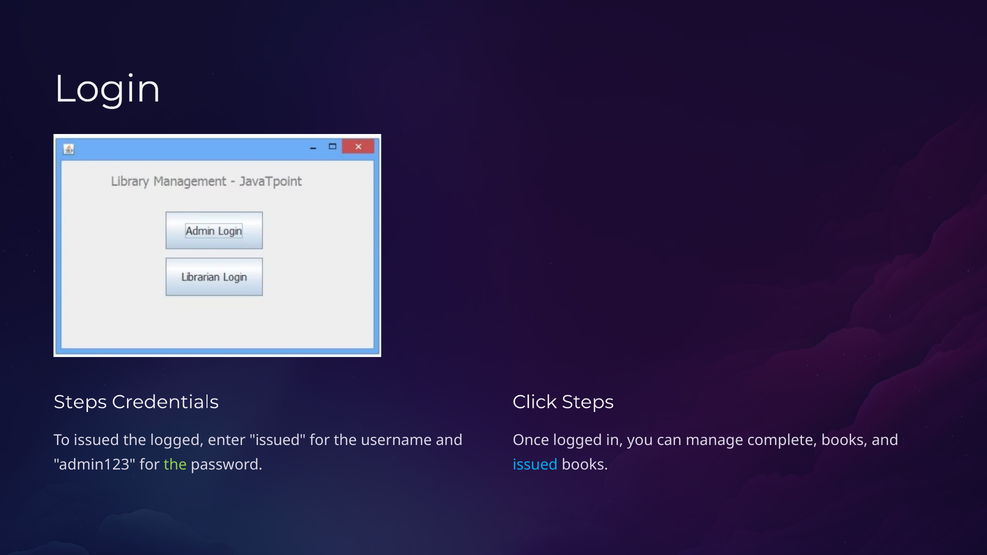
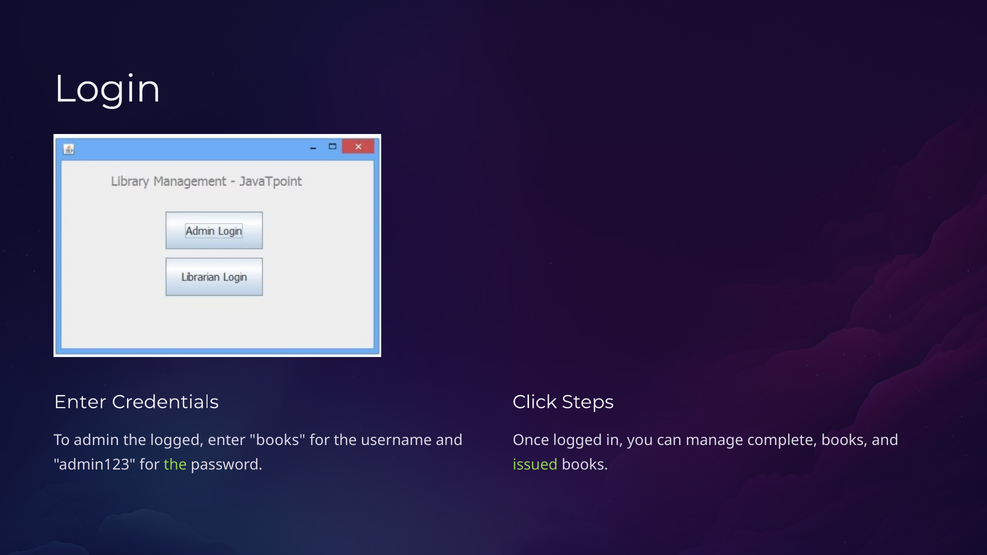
Steps at (80, 402): Steps -> Enter
To issued: issued -> admin
enter issued: issued -> books
issued at (535, 465) colour: light blue -> light green
